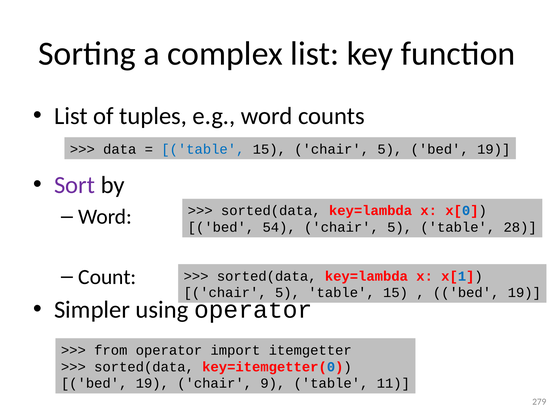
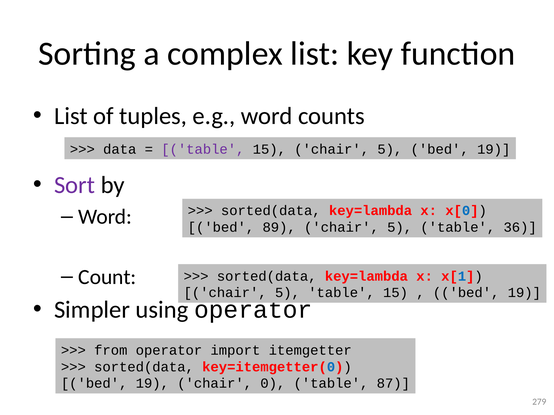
table at (203, 149) colour: blue -> purple
54: 54 -> 89
28: 28 -> 36
9: 9 -> 0
11: 11 -> 87
